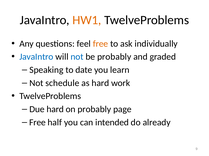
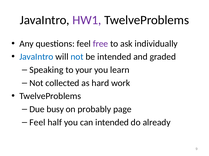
HW1 colour: orange -> purple
free at (101, 44) colour: orange -> purple
be probably: probably -> intended
date: date -> your
schedule: schedule -> collected
Due hard: hard -> busy
Free at (37, 123): Free -> Feel
